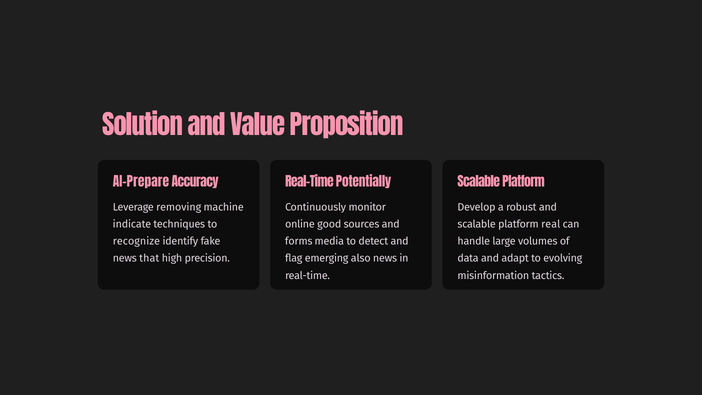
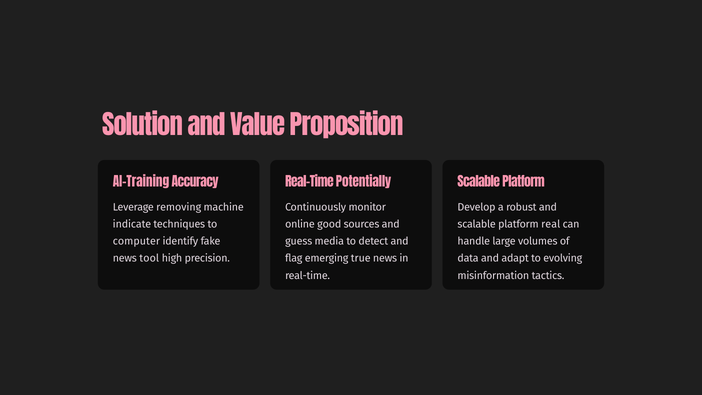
AI-Prepare: AI-Prepare -> AI-Training
recognize: recognize -> computer
forms: forms -> guess
that: that -> tool
also: also -> true
